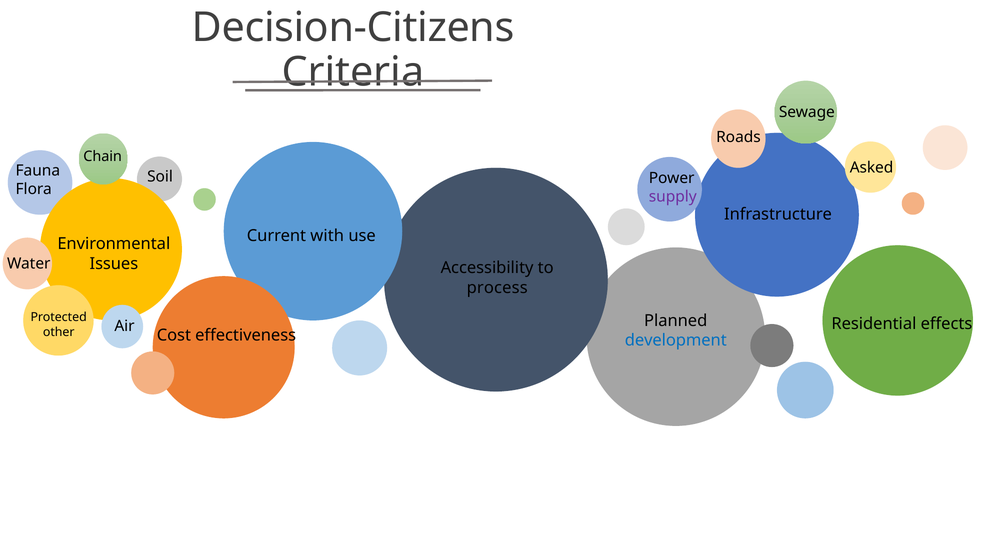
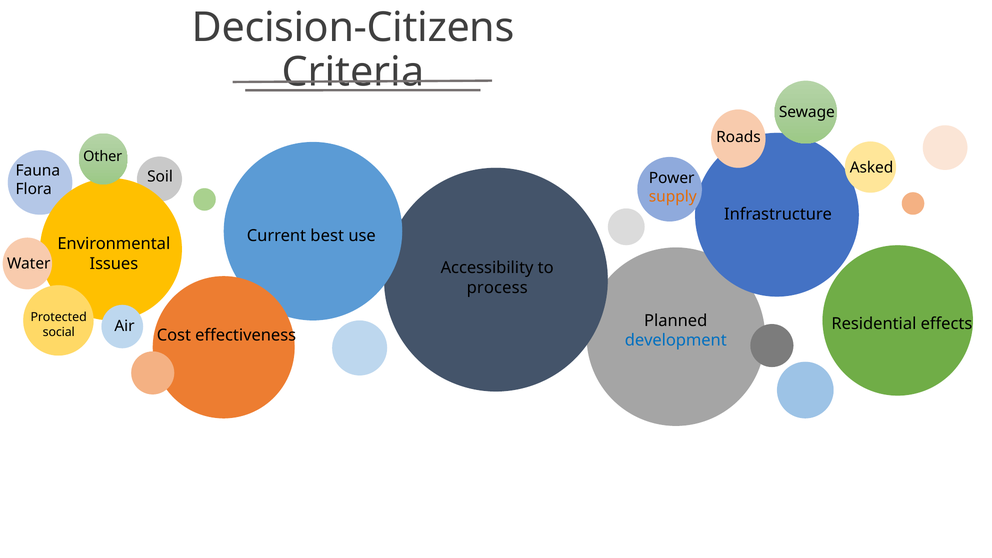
Chain: Chain -> Other
supply colour: purple -> orange
with: with -> best
other: other -> social
